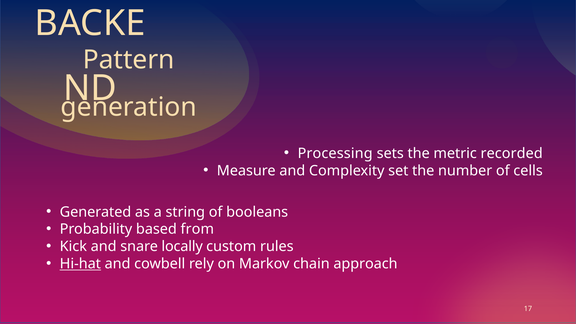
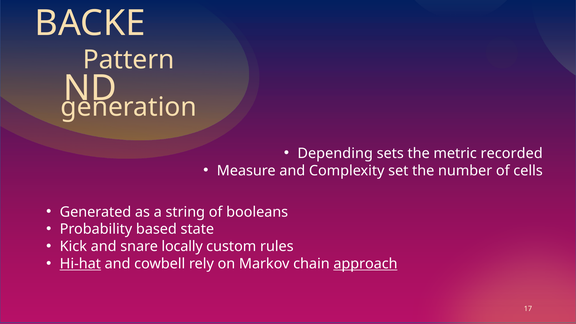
Processing: Processing -> Depending
from: from -> state
approach underline: none -> present
